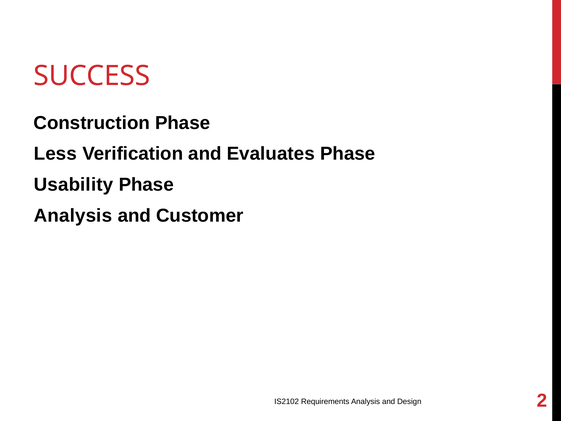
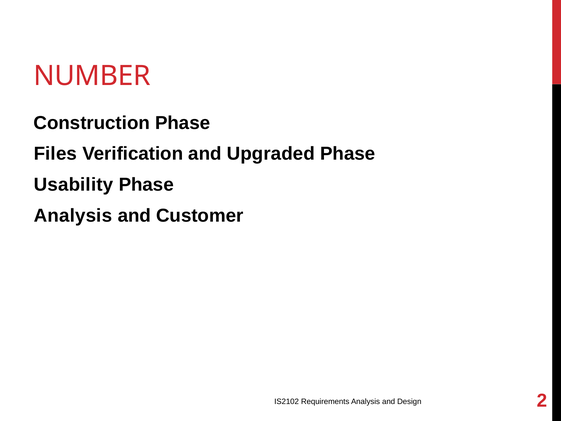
SUCCESS: SUCCESS -> NUMBER
Less: Less -> Files
Evaluates: Evaluates -> Upgraded
